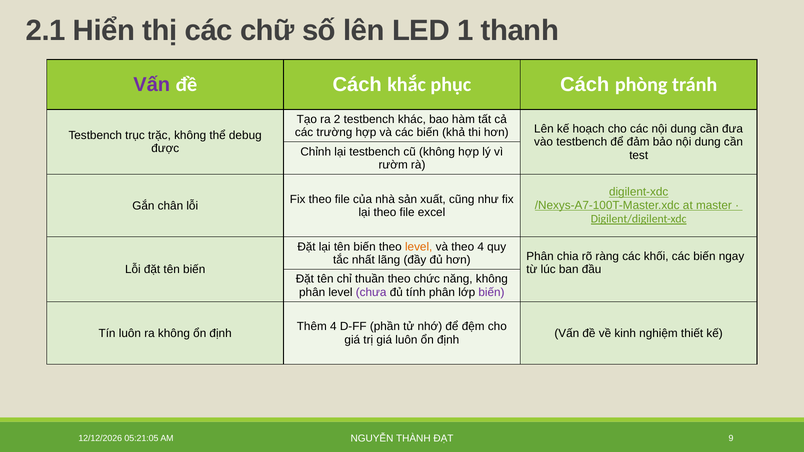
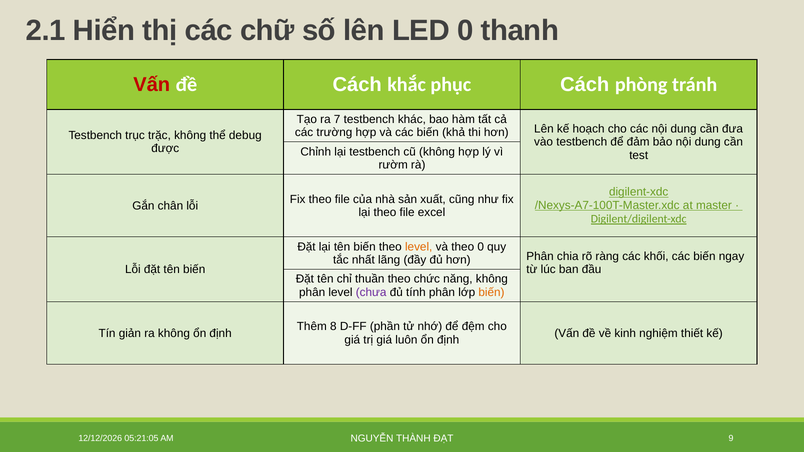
LED 1: 1 -> 0
Vấn at (152, 85) colour: purple -> red
2: 2 -> 7
theo 4: 4 -> 0
biến at (491, 292) colour: purple -> orange
Thêm 4: 4 -> 8
Tín luôn: luôn -> giản
